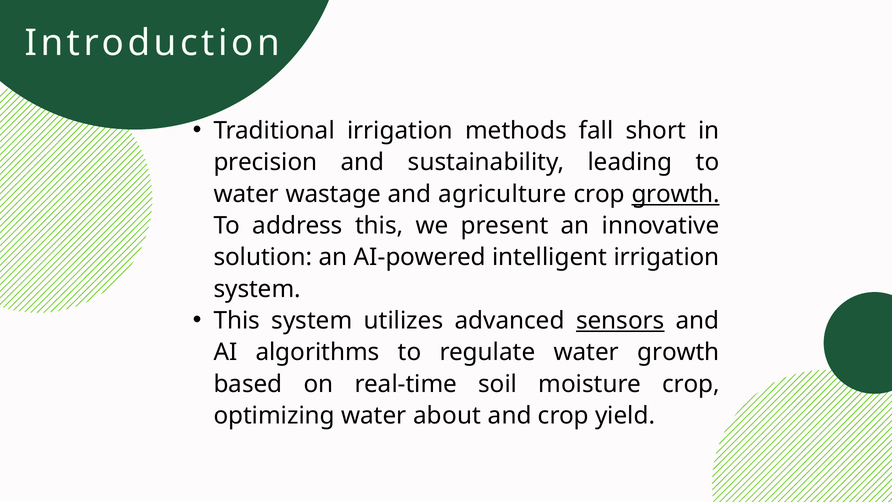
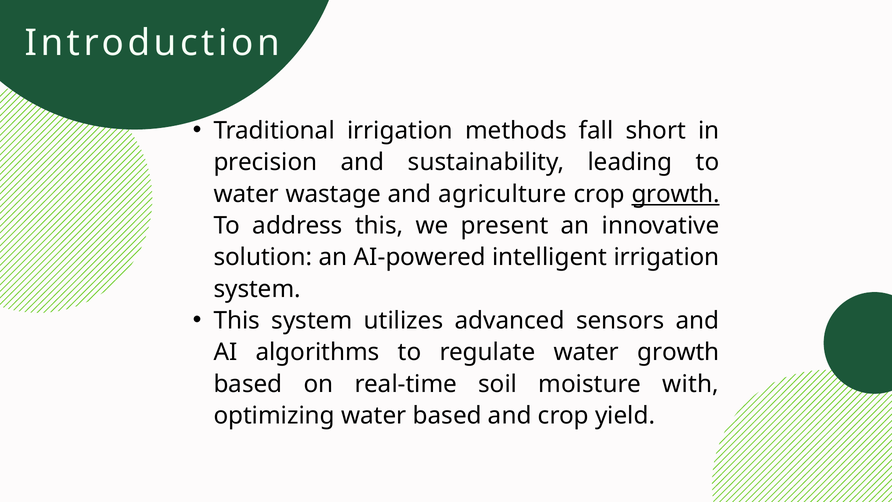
sensors underline: present -> none
moisture crop: crop -> with
water about: about -> based
